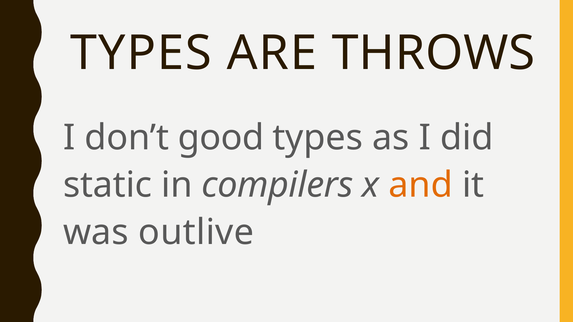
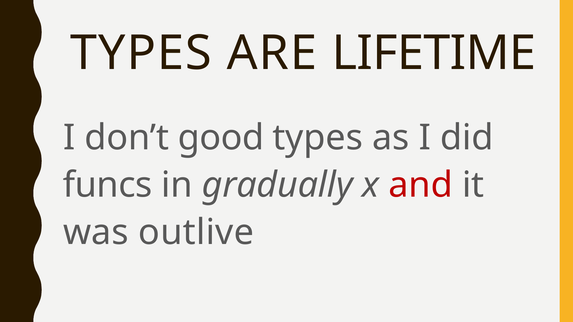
THROWS: THROWS -> LIFETIME
static: static -> funcs
compilers: compilers -> gradually
and colour: orange -> red
